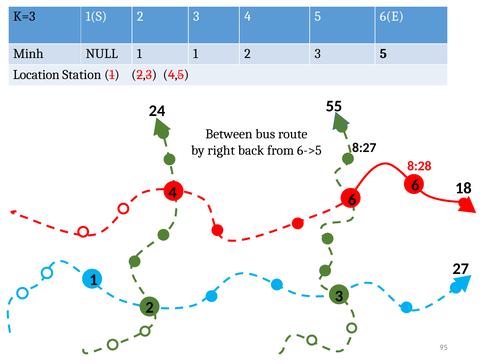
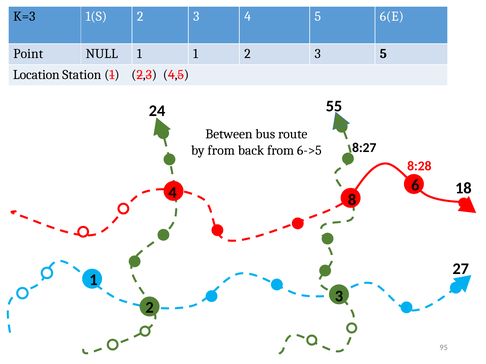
Minh: Minh -> Point
by right: right -> from
4 6: 6 -> 8
